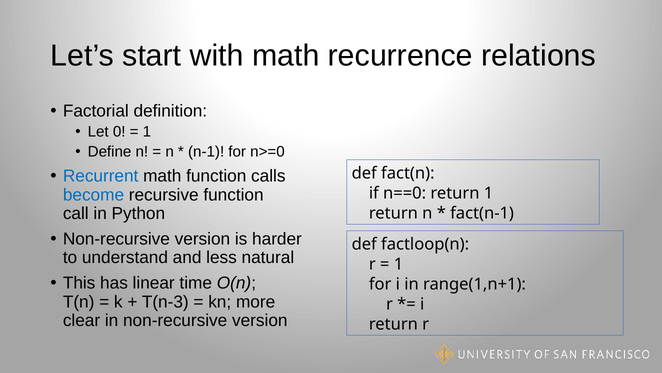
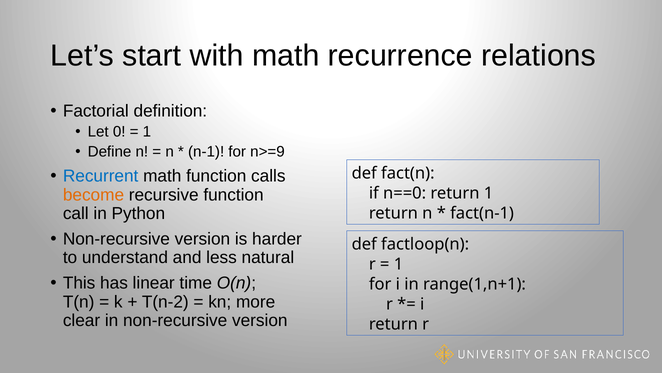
n>=0: n>=0 -> n>=9
become colour: blue -> orange
T(n-3: T(n-3 -> T(n-2
